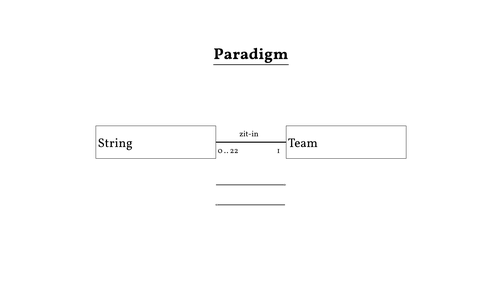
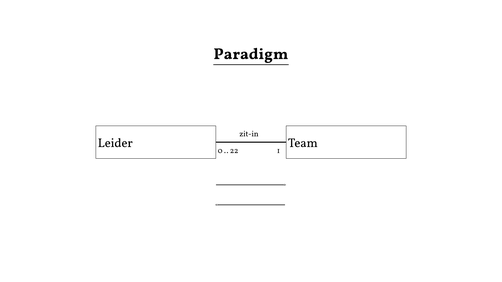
String: String -> Leider
